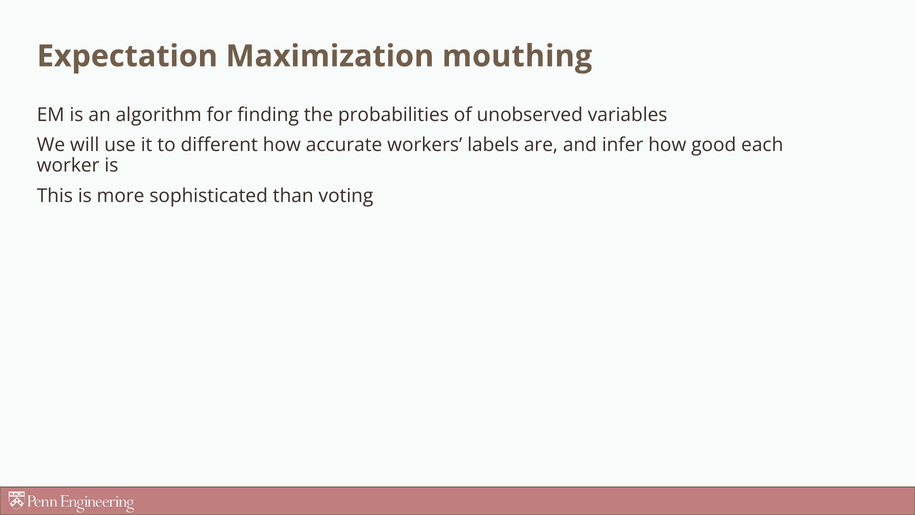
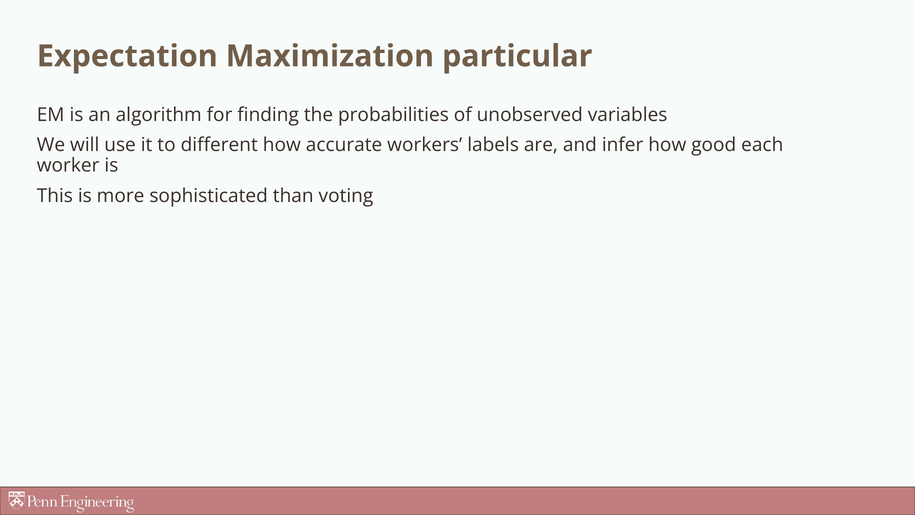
mouthing: mouthing -> particular
